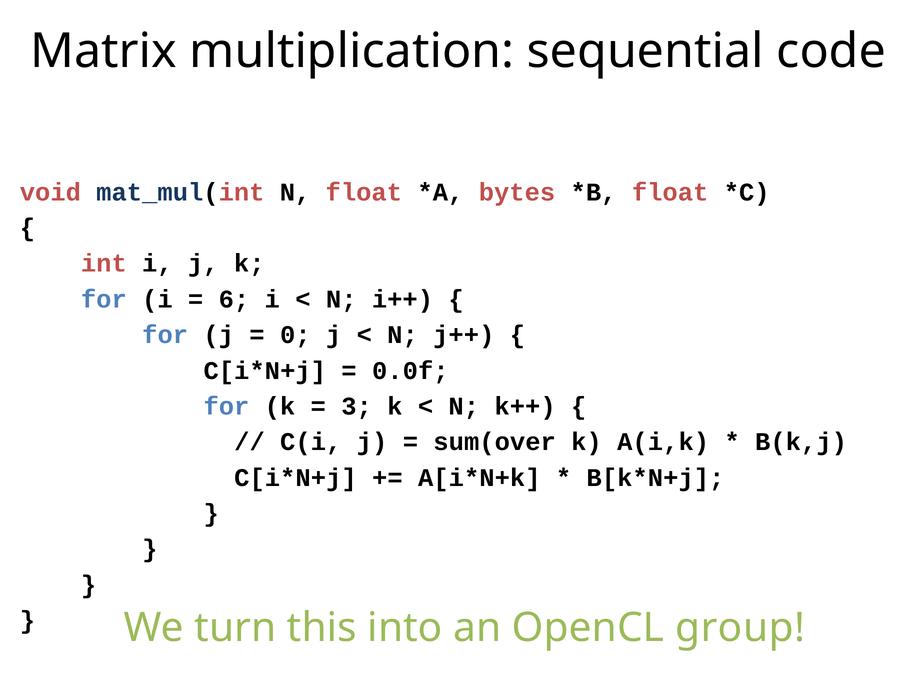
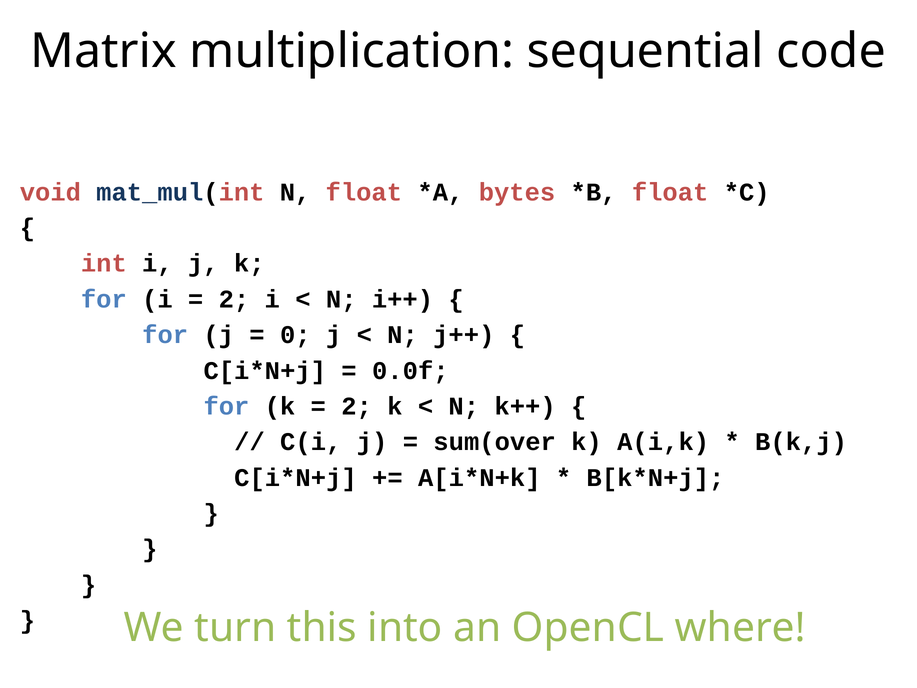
6 at (234, 299): 6 -> 2
3 at (357, 406): 3 -> 2
group: group -> where
